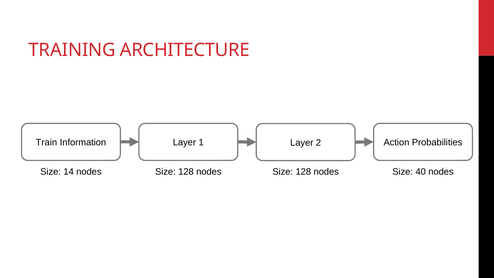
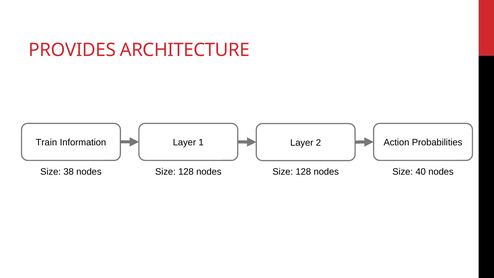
TRAINING: TRAINING -> PROVIDES
14: 14 -> 38
